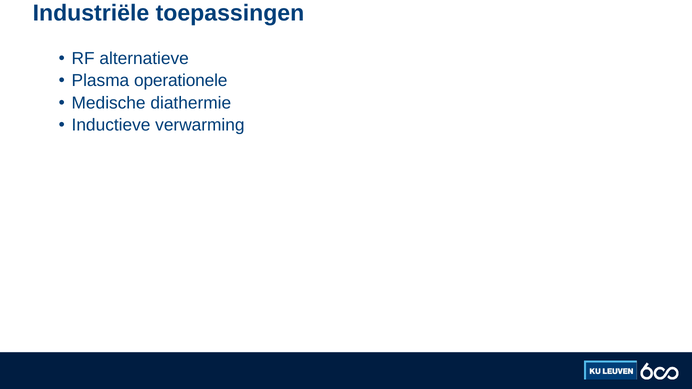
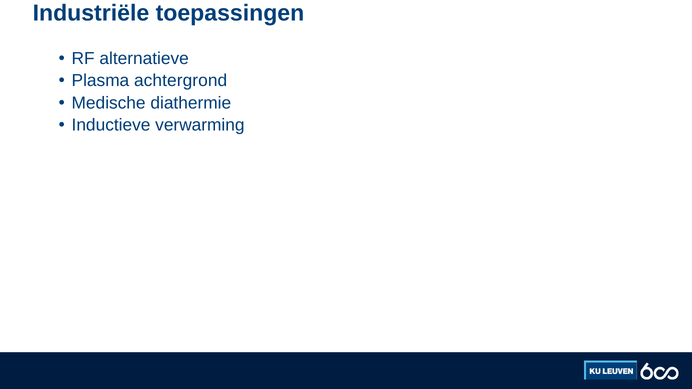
operationele: operationele -> achtergrond
